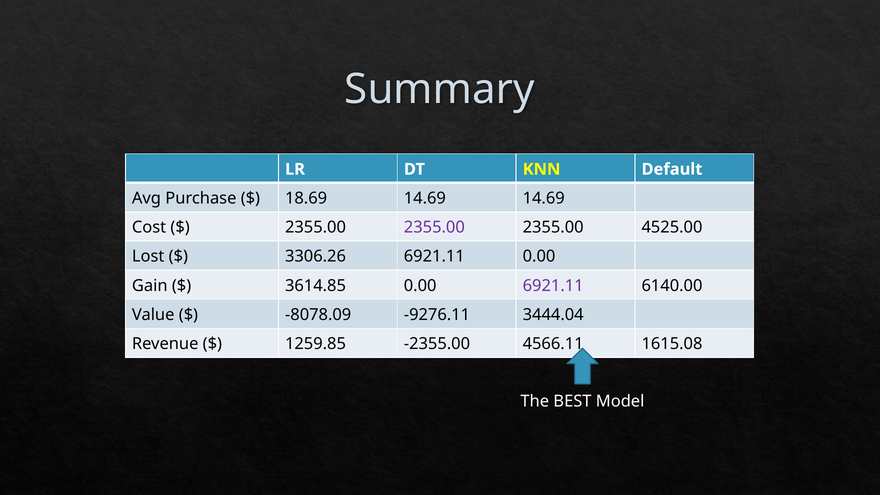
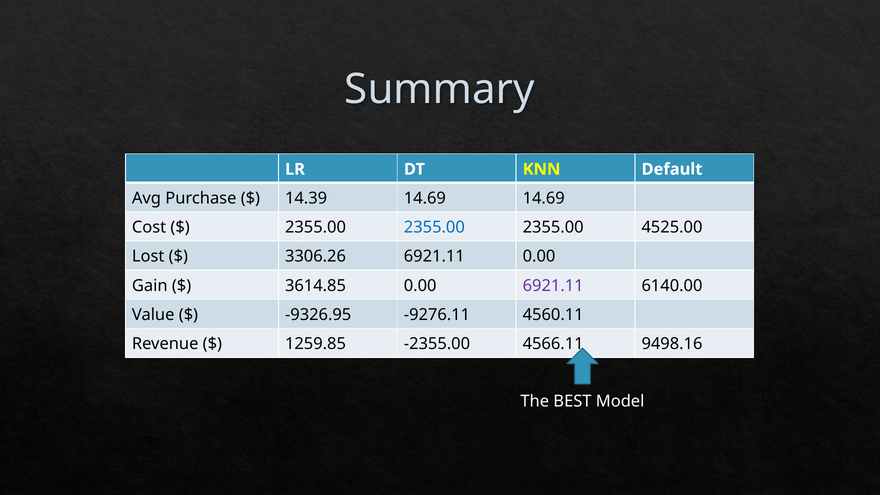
18.69: 18.69 -> 14.39
2355.00 at (434, 227) colour: purple -> blue
-8078.09: -8078.09 -> -9326.95
3444.04: 3444.04 -> 4560.11
1615.08: 1615.08 -> 9498.16
